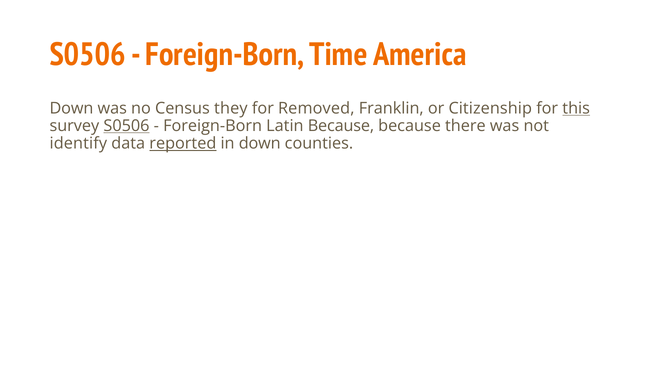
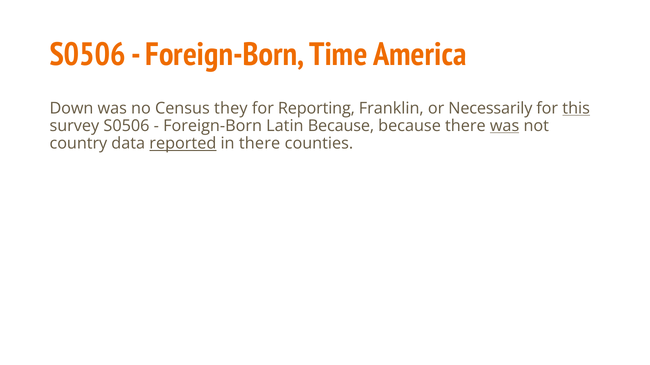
Removed: Removed -> Reporting
Citizenship: Citizenship -> Necessarily
S0506 at (126, 126) underline: present -> none
was at (505, 126) underline: none -> present
identify: identify -> country
in down: down -> there
